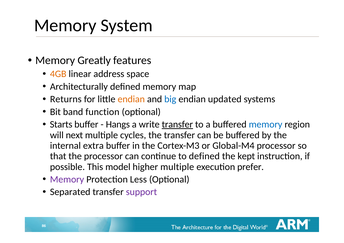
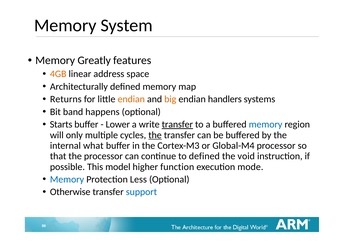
big colour: blue -> orange
updated: updated -> handlers
function: function -> happens
Hangs: Hangs -> Lower
next: next -> only
the at (155, 135) underline: none -> present
extra: extra -> what
kept: kept -> void
higher multiple: multiple -> function
prefer: prefer -> mode
Memory at (67, 179) colour: purple -> blue
Separated: Separated -> Otherwise
support colour: purple -> blue
